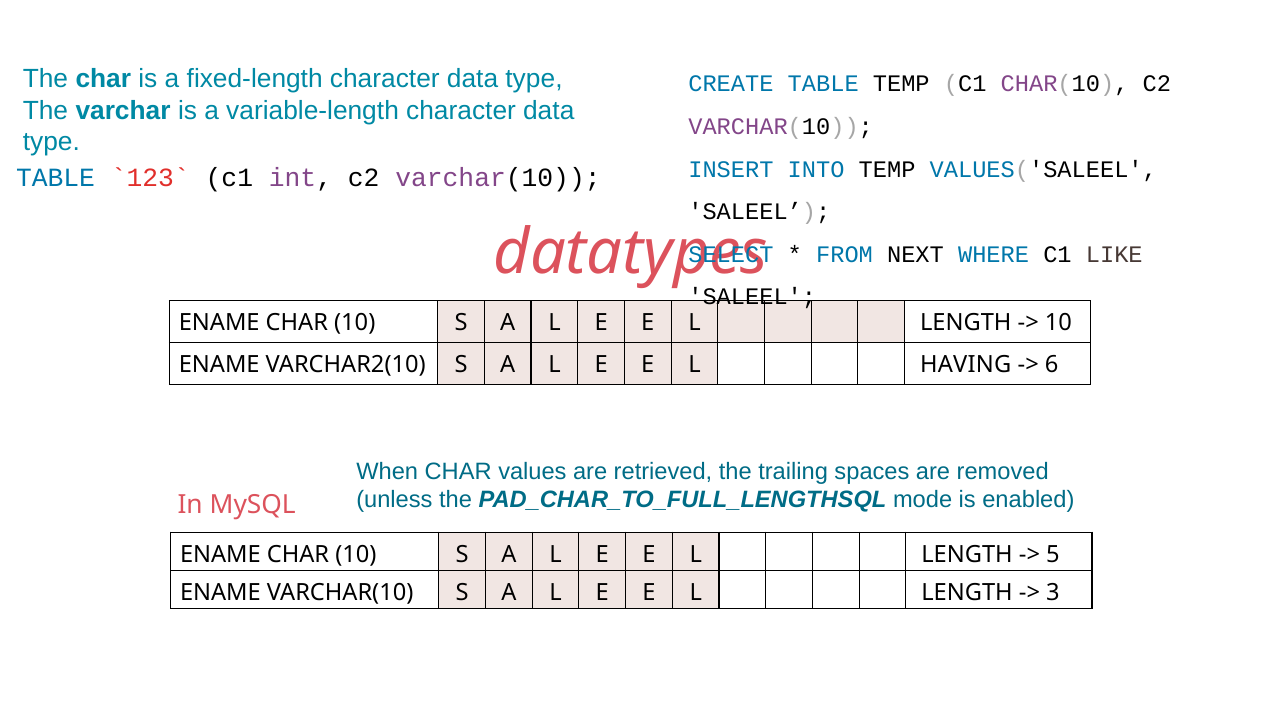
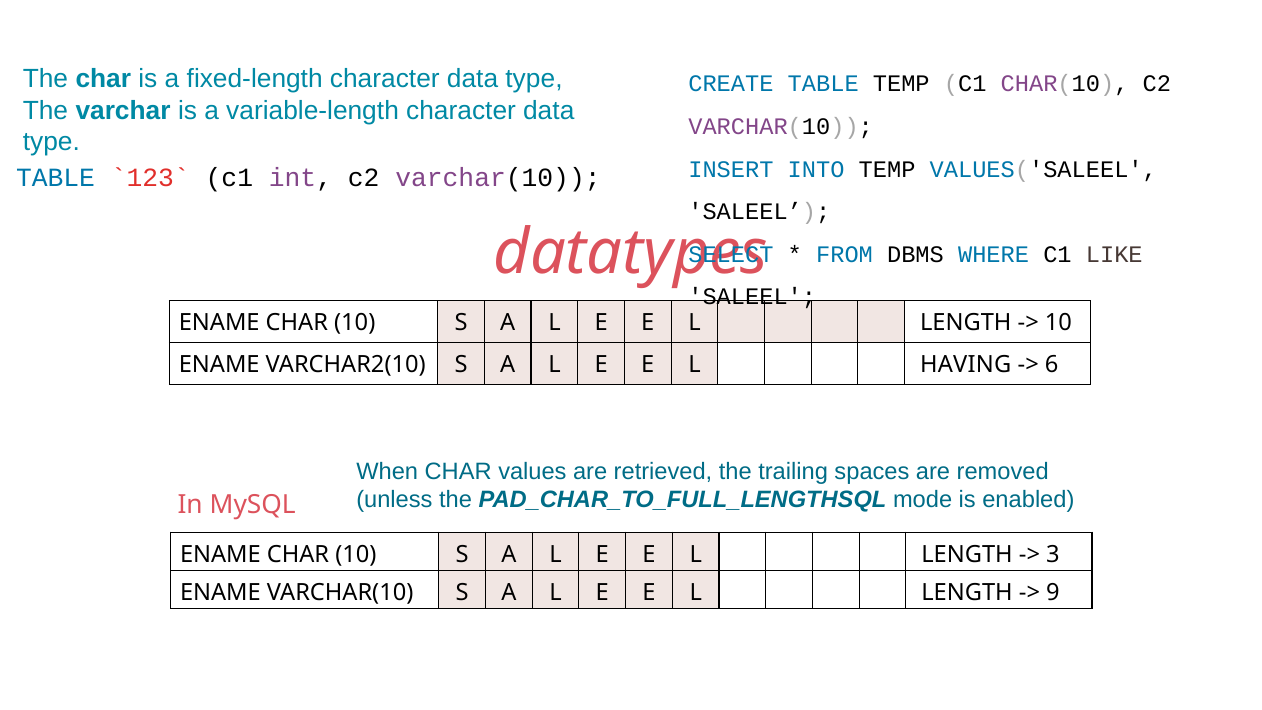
NEXT: NEXT -> DBMS
5: 5 -> 3
3: 3 -> 9
